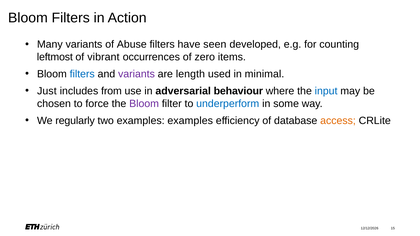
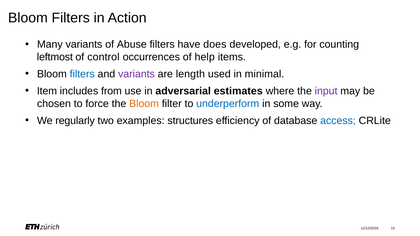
seen: seen -> does
vibrant: vibrant -> control
zero: zero -> help
Just: Just -> Item
behaviour: behaviour -> estimates
input colour: blue -> purple
Bloom at (144, 104) colour: purple -> orange
examples examples: examples -> structures
access colour: orange -> blue
